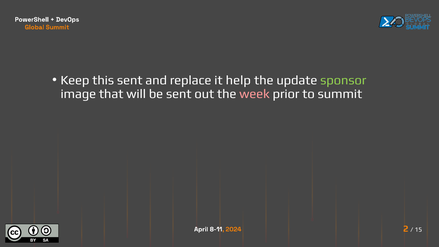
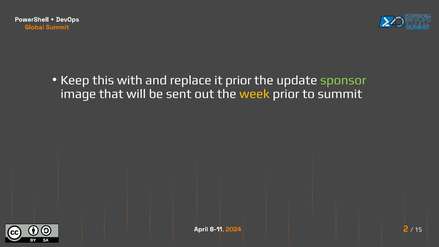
this sent: sent -> with
it help: help -> prior
week colour: pink -> yellow
